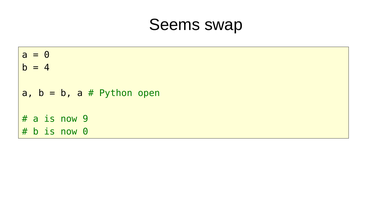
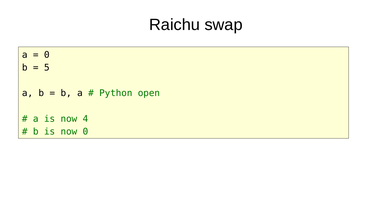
Seems: Seems -> Raichu
4: 4 -> 5
9: 9 -> 4
